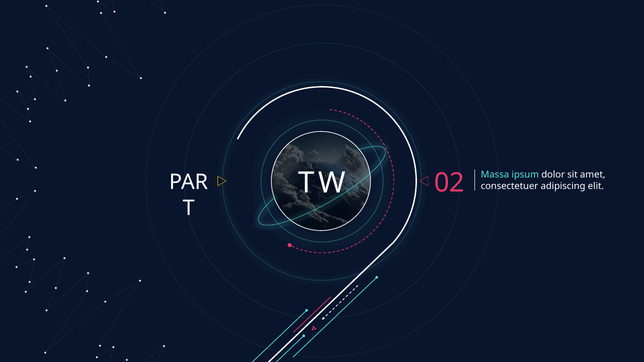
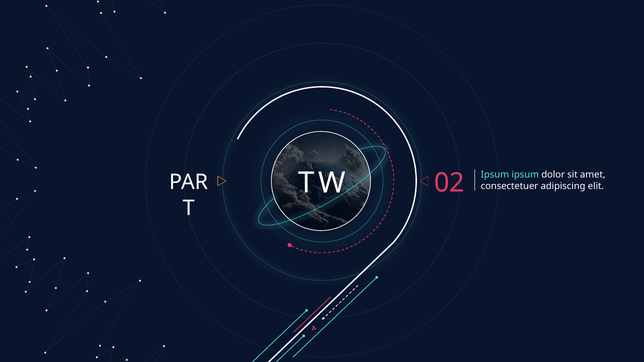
02 Massa: Massa -> Ipsum
